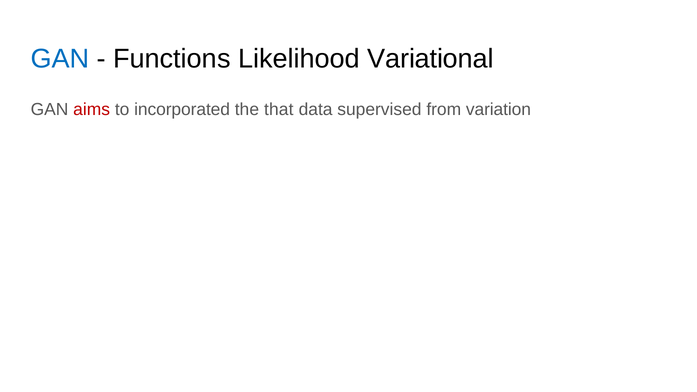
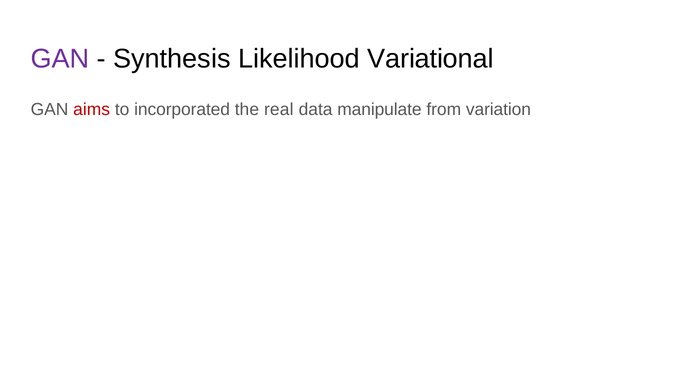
GAN at (60, 59) colour: blue -> purple
Functions: Functions -> Synthesis
that: that -> real
supervised: supervised -> manipulate
